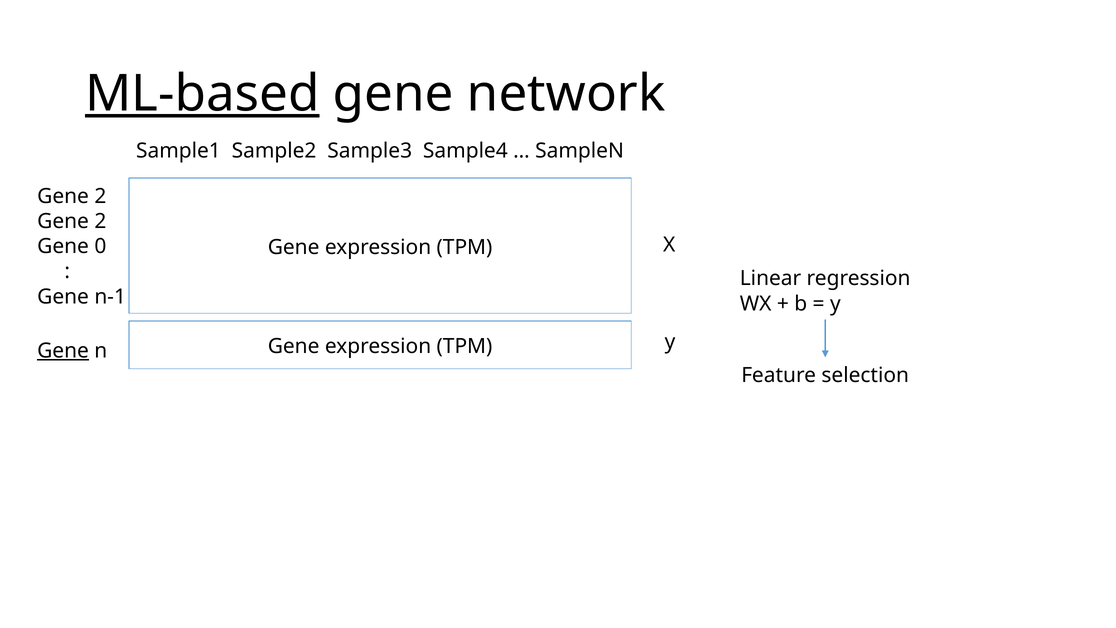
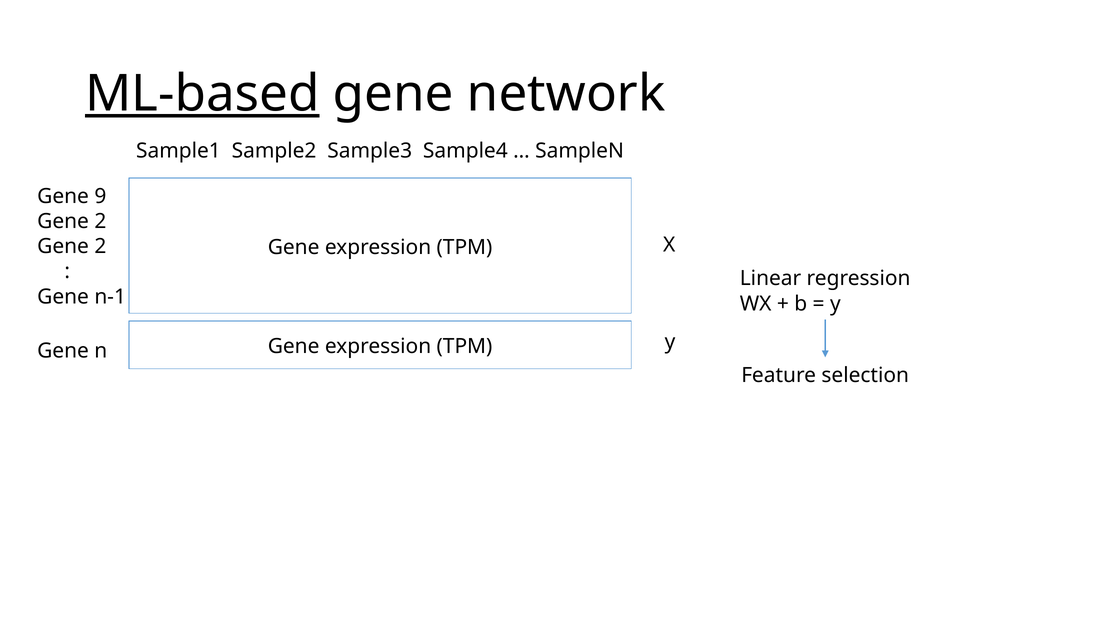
2 at (100, 196): 2 -> 9
0 at (100, 246): 0 -> 2
Gene at (63, 351) underline: present -> none
